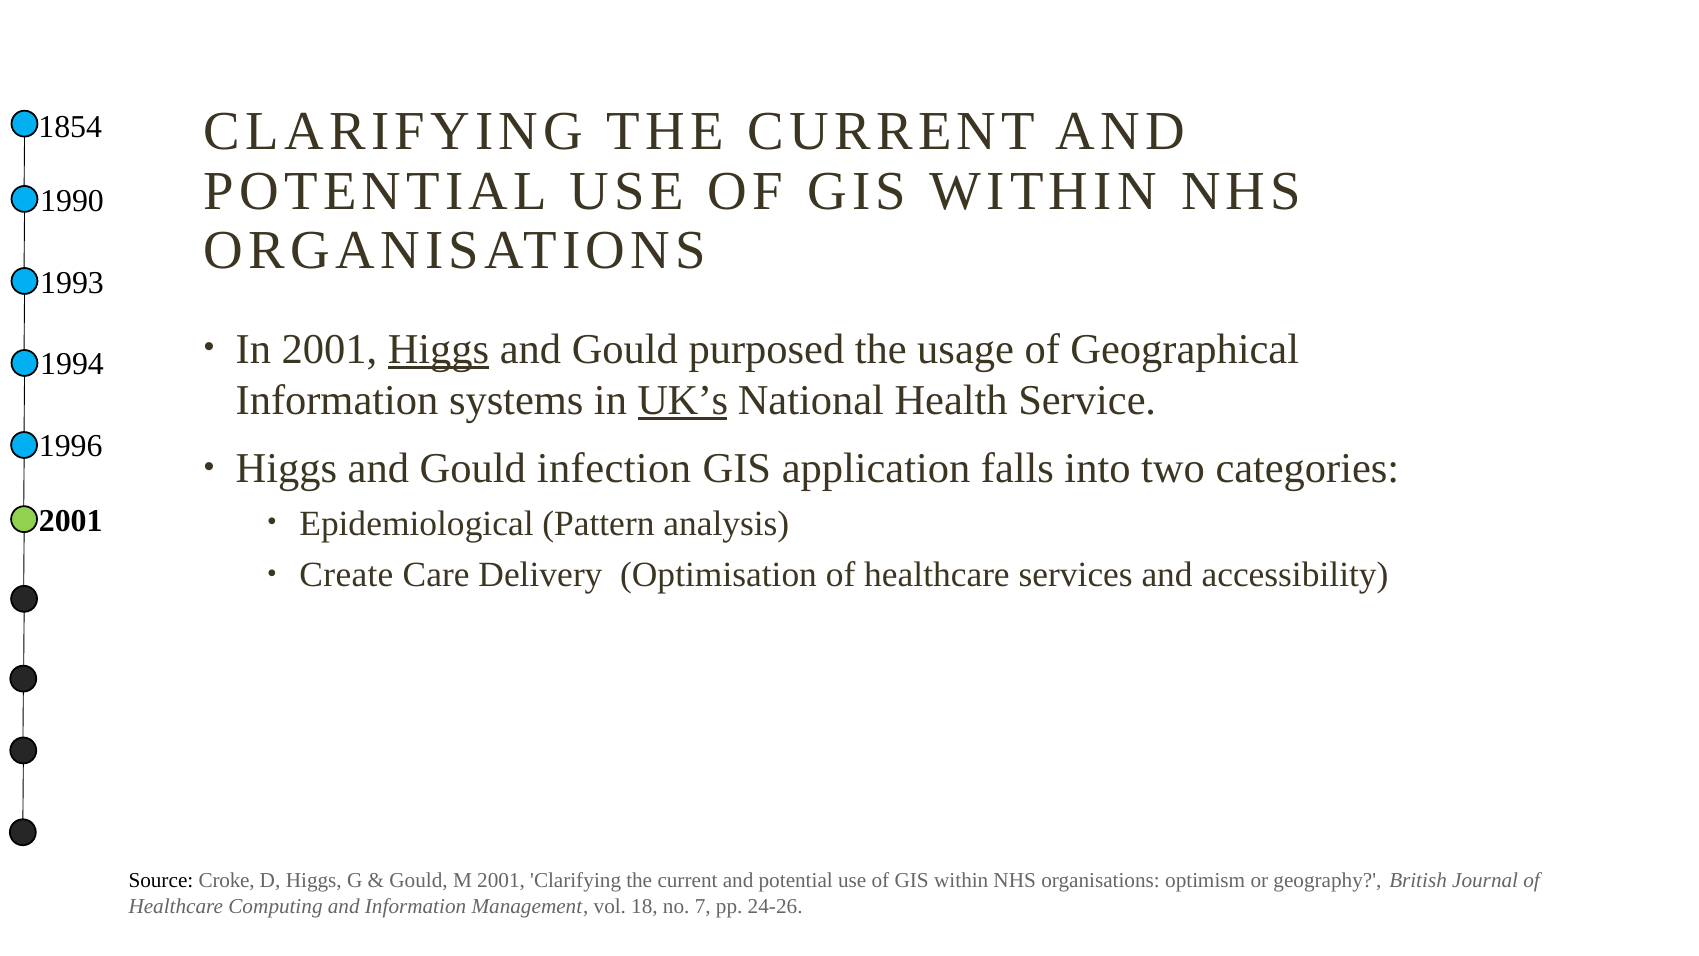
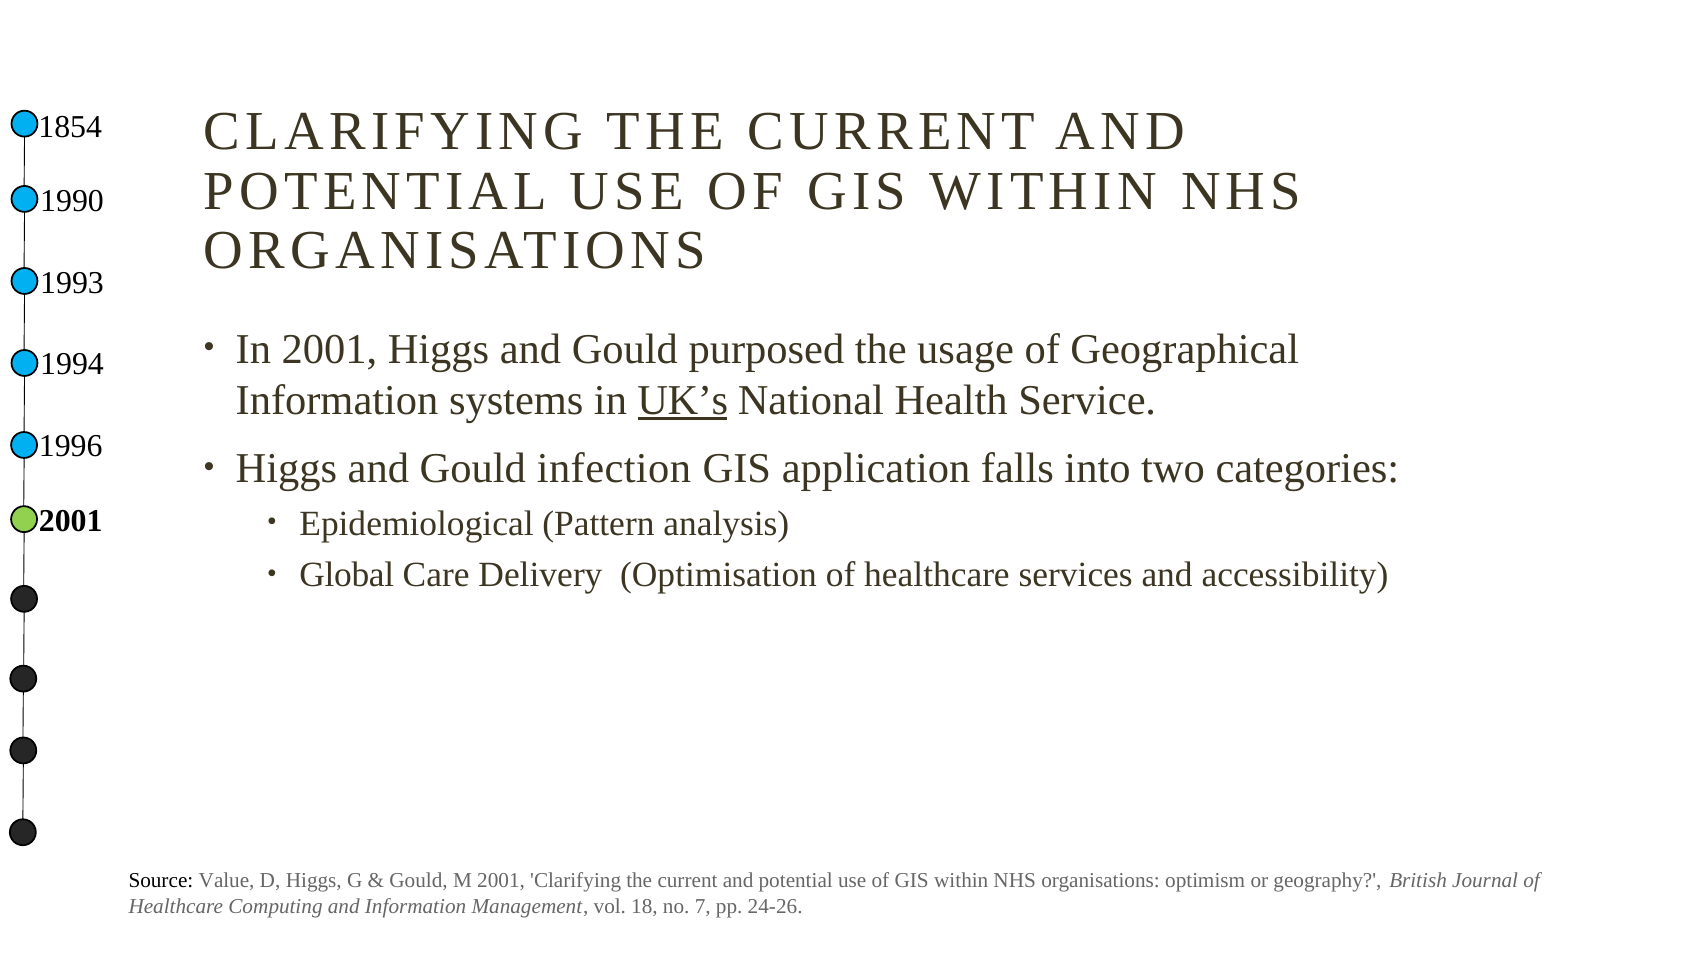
Higgs at (438, 349) underline: present -> none
Create: Create -> Global
Croke: Croke -> Value
